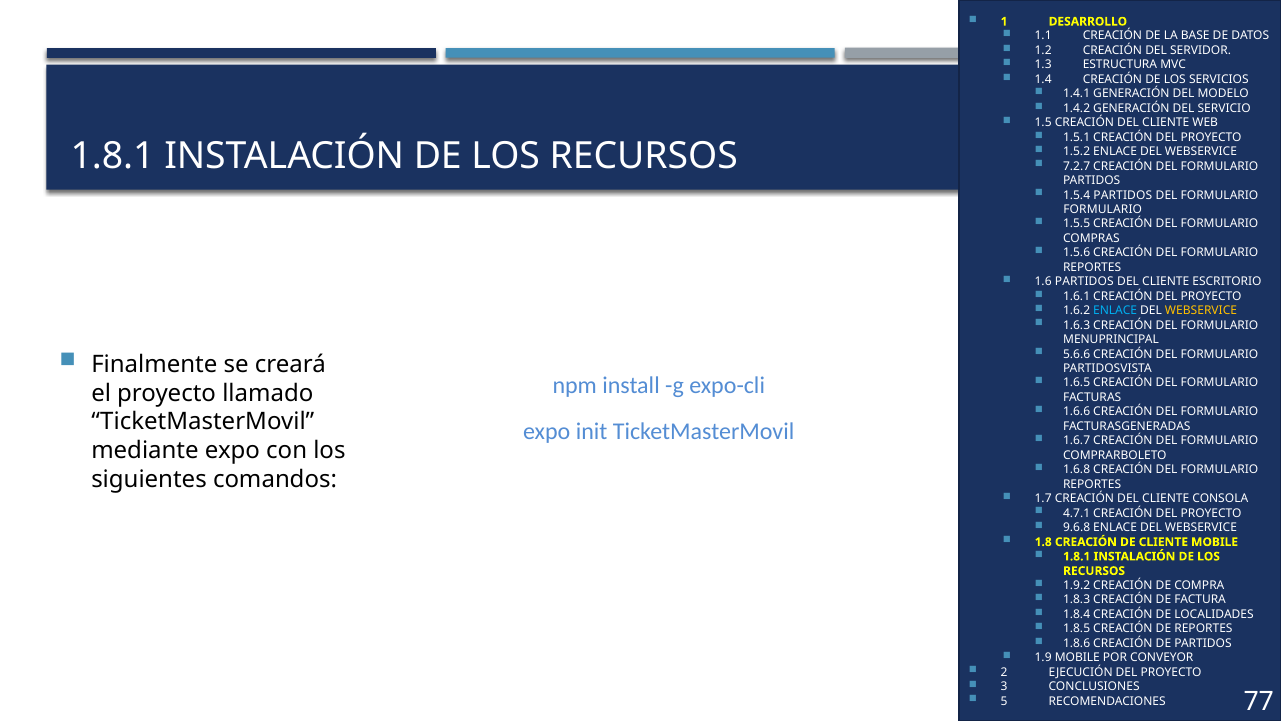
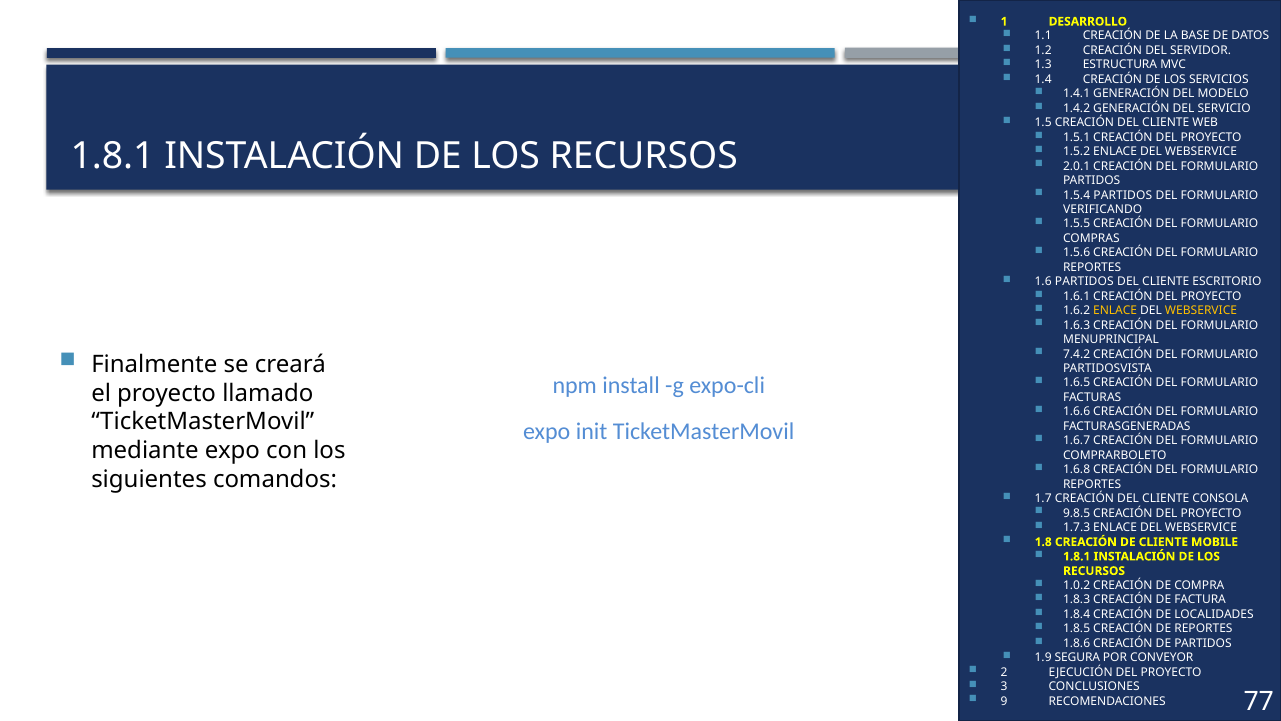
7.2.7: 7.2.7 -> 2.0.1
FORMULARIO at (1103, 209): FORMULARIO -> VERIFICANDO
ENLACE at (1115, 311) colour: light blue -> yellow
5.6.6: 5.6.6 -> 7.4.2
4.7.1: 4.7.1 -> 9.8.5
9.6.8: 9.6.8 -> 1.7.3
1.9.2: 1.9.2 -> 1.0.2
1.9 MOBILE: MOBILE -> SEGURA
5: 5 -> 9
